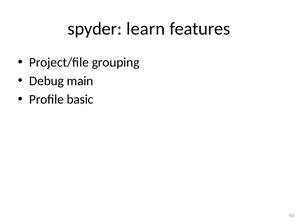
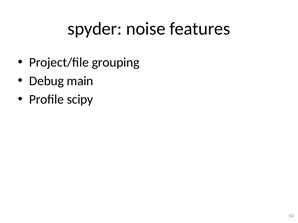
learn: learn -> noise
basic: basic -> scipy
